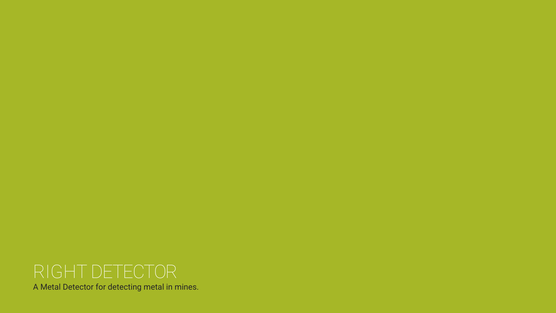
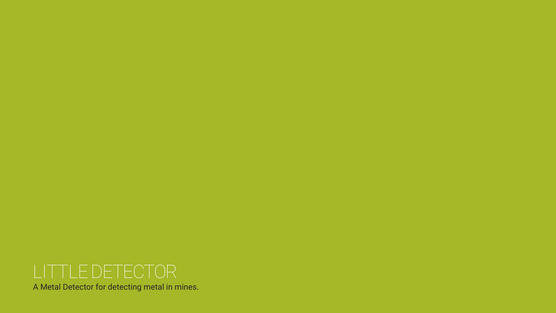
RIGHT: RIGHT -> LITTLE
